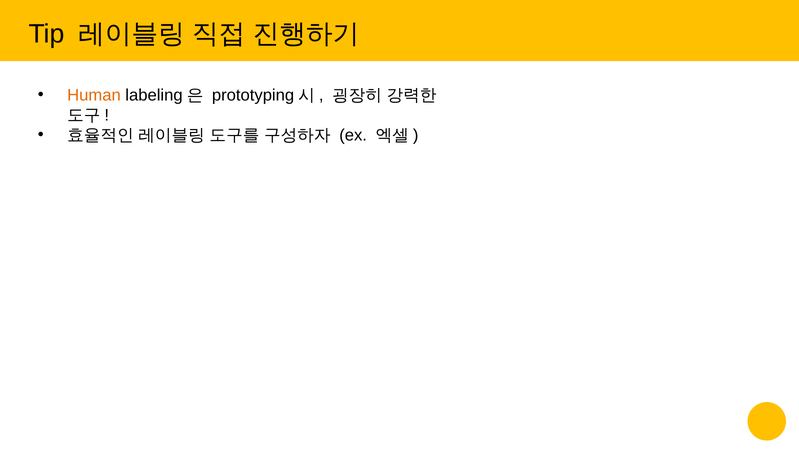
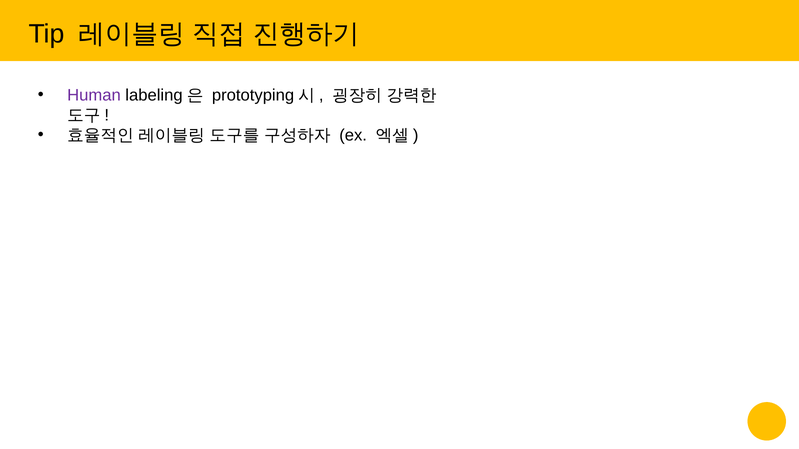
Human colour: orange -> purple
